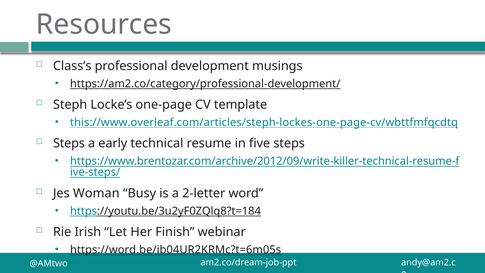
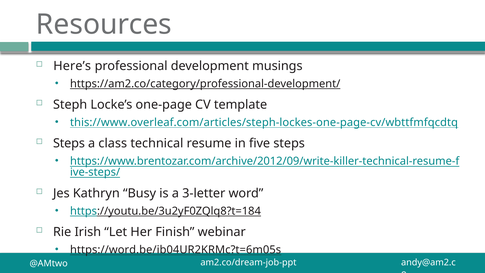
Class’s: Class’s -> Here’s
early: early -> class
Woman: Woman -> Kathryn
2-letter: 2-letter -> 3-letter
